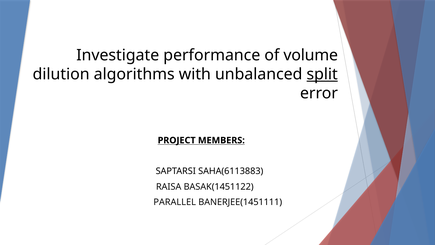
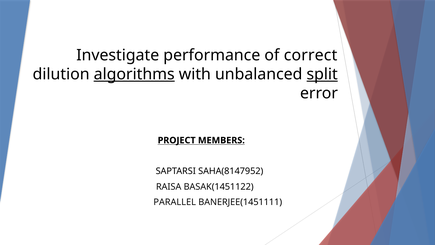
volume: volume -> correct
algorithms underline: none -> present
SAHA(6113883: SAHA(6113883 -> SAHA(8147952
